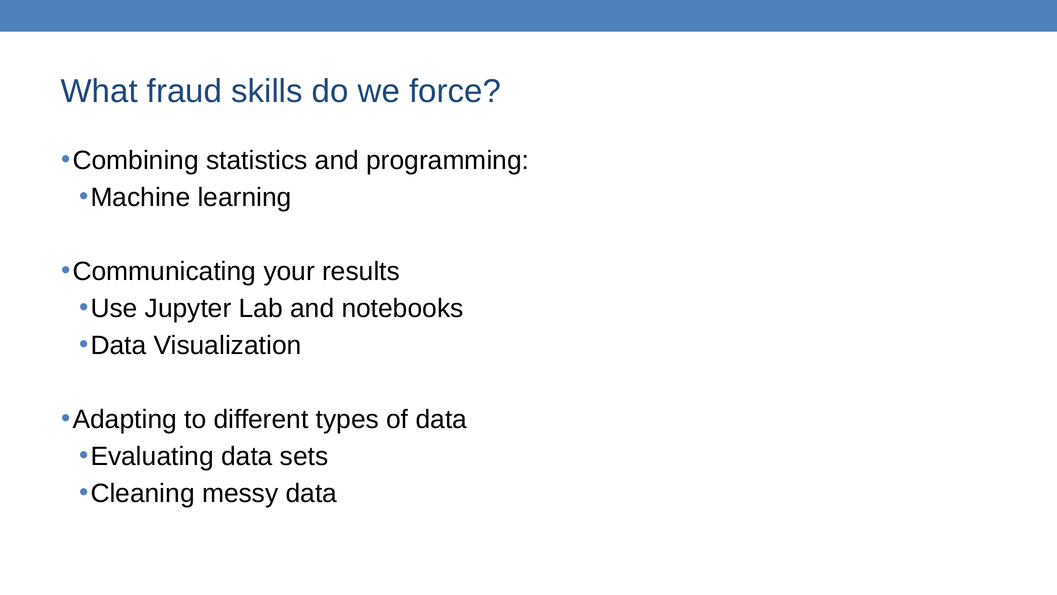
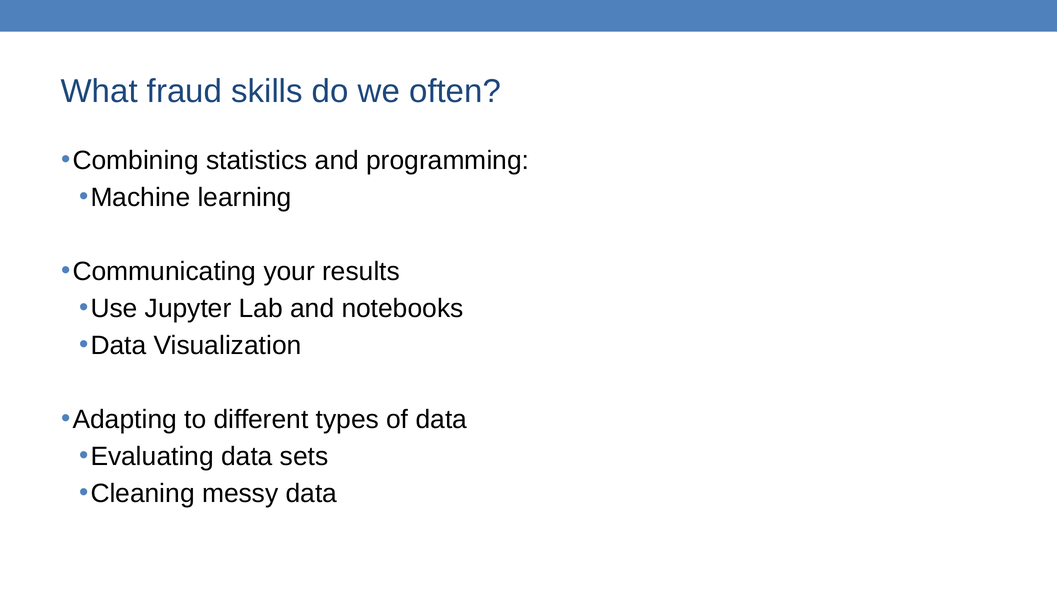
force: force -> often
